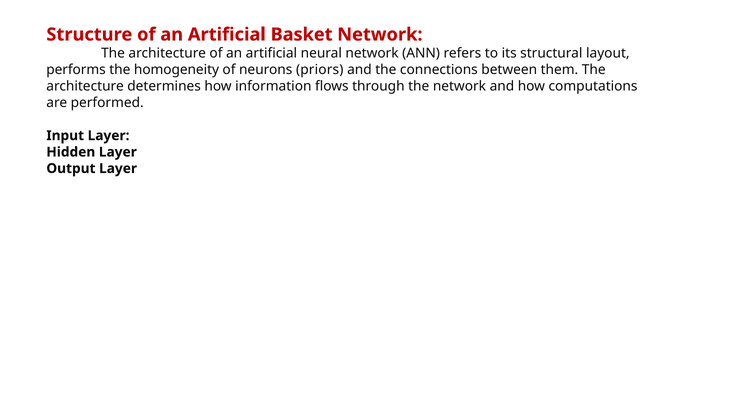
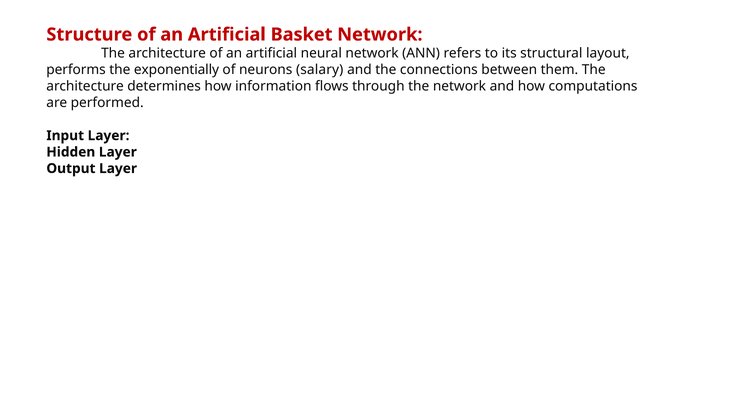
homogeneity: homogeneity -> exponentially
priors: priors -> salary
